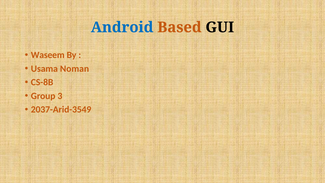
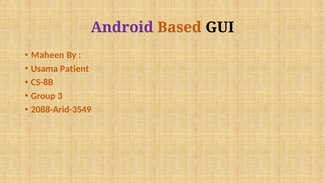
Android colour: blue -> purple
Waseem: Waseem -> Maheen
Noman: Noman -> Patient
2037-Arid-3549: 2037-Arid-3549 -> 2088-Arid-3549
